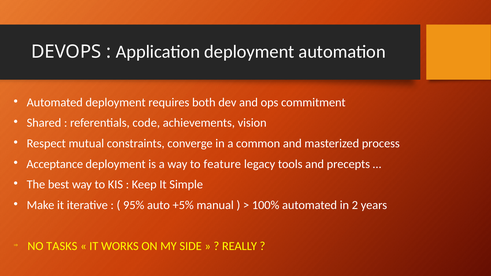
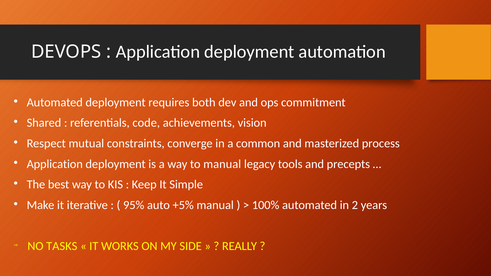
Acceptance at (55, 164): Acceptance -> Application
to feature: feature -> manual
